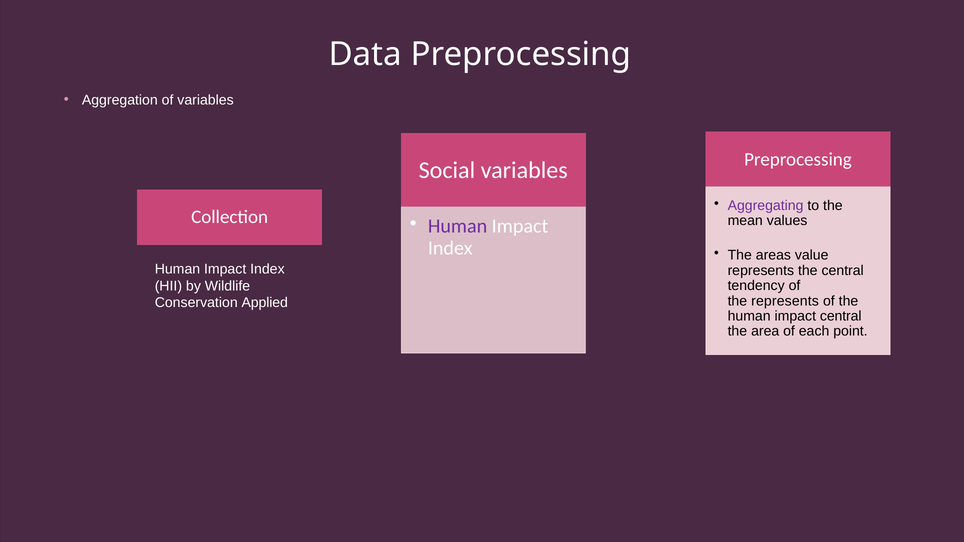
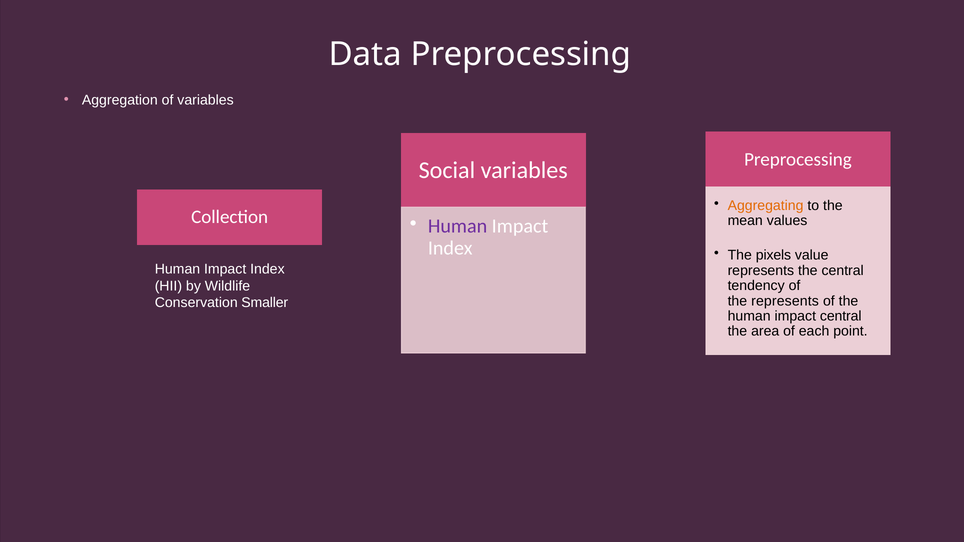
Aggregating colour: purple -> orange
areas: areas -> pixels
Applied: Applied -> Smaller
